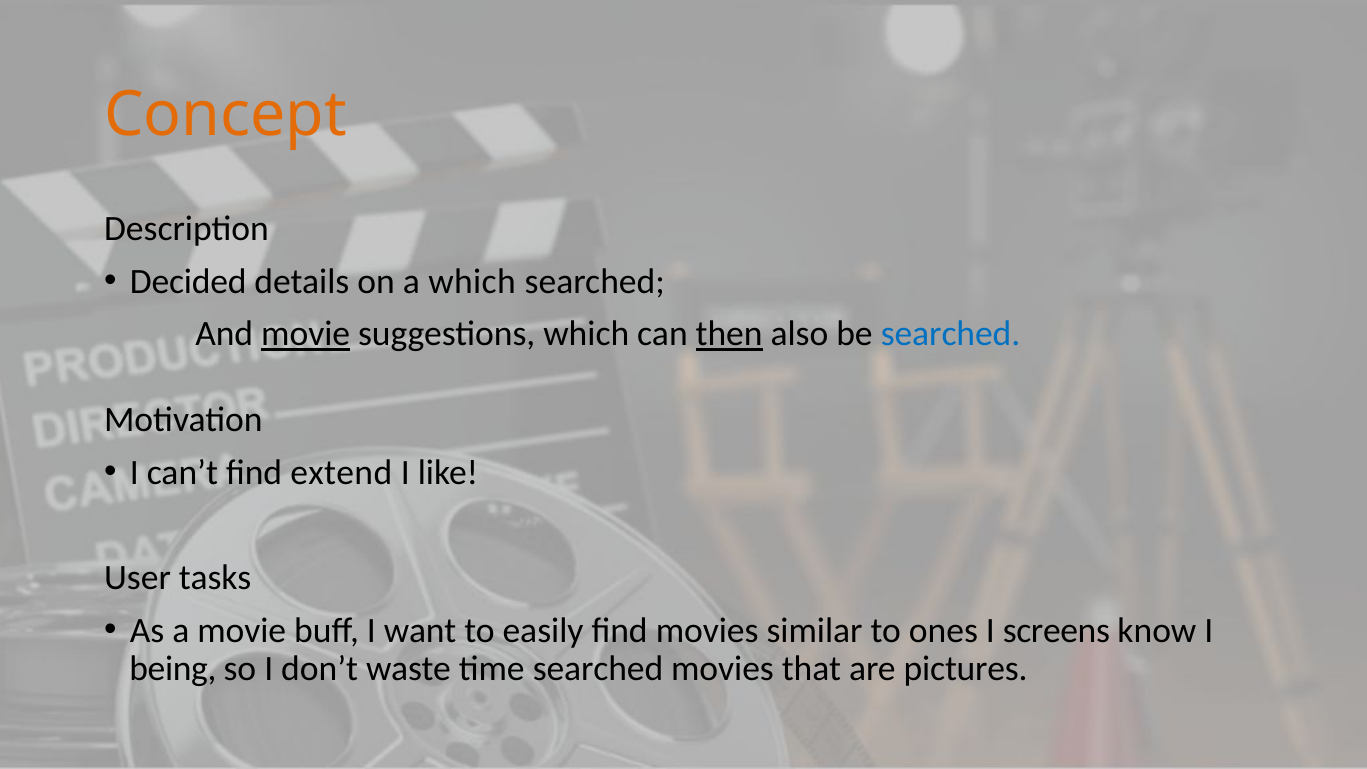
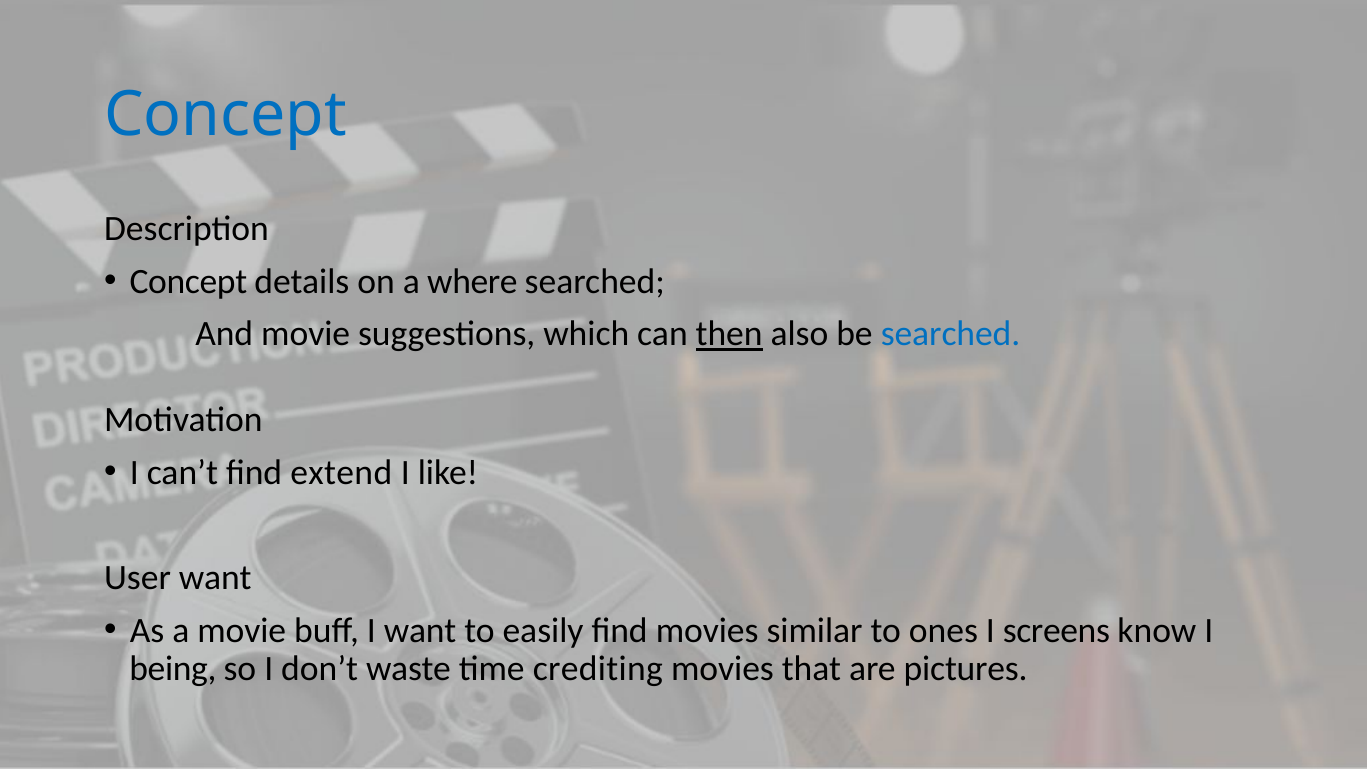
Concept at (226, 115) colour: orange -> blue
Decided at (188, 281): Decided -> Concept
a which: which -> where
movie at (306, 334) underline: present -> none
User tasks: tasks -> want
time searched: searched -> crediting
